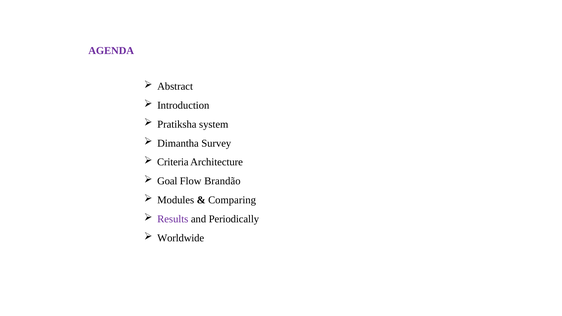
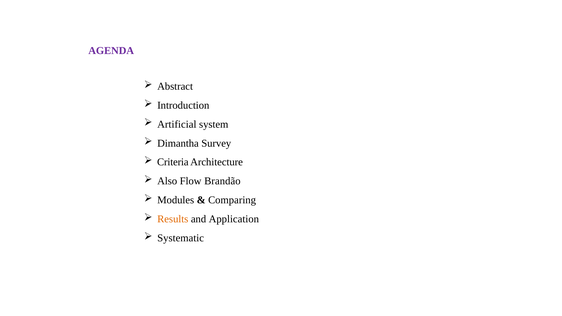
Pratiksha: Pratiksha -> Artificial
Goal: Goal -> Also
Results colour: purple -> orange
Periodically: Periodically -> Application
Worldwide: Worldwide -> Systematic
